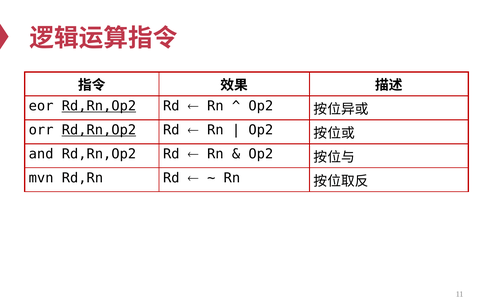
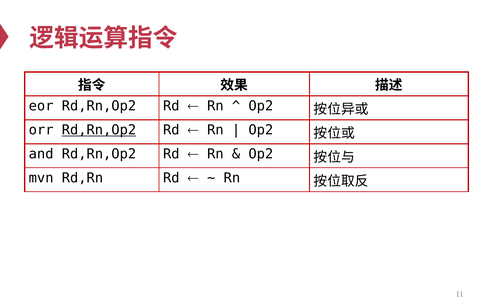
Rd,Rn,Op2 at (99, 106) underline: present -> none
